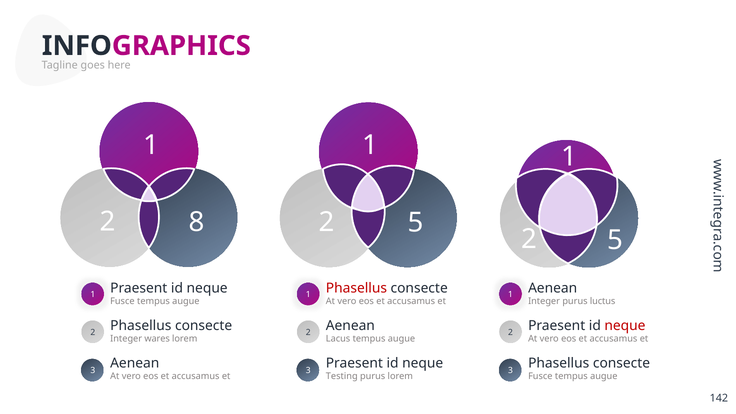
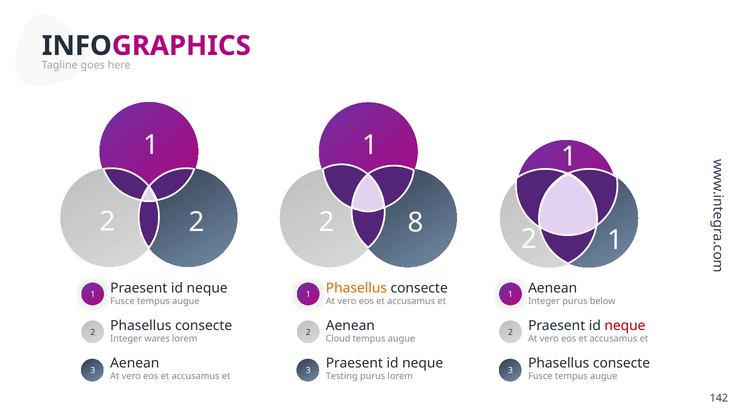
2 8: 8 -> 2
5 at (416, 223): 5 -> 8
5 at (615, 240): 5 -> 1
Phasellus at (356, 288) colour: red -> orange
luctus: luctus -> below
Lacus: Lacus -> Cloud
